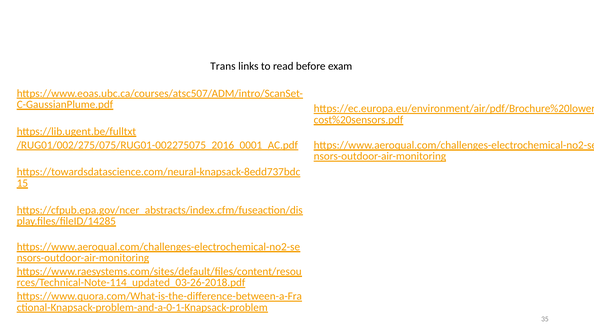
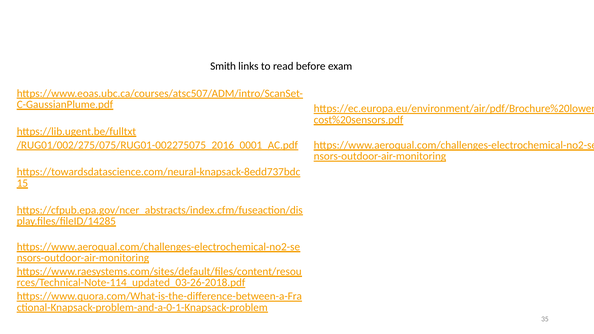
Trans: Trans -> Smith
